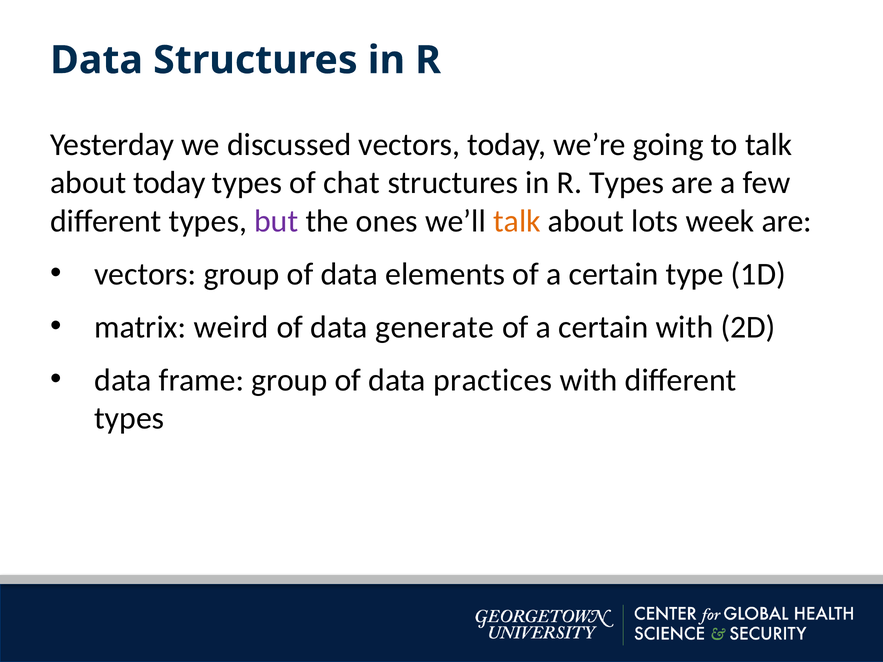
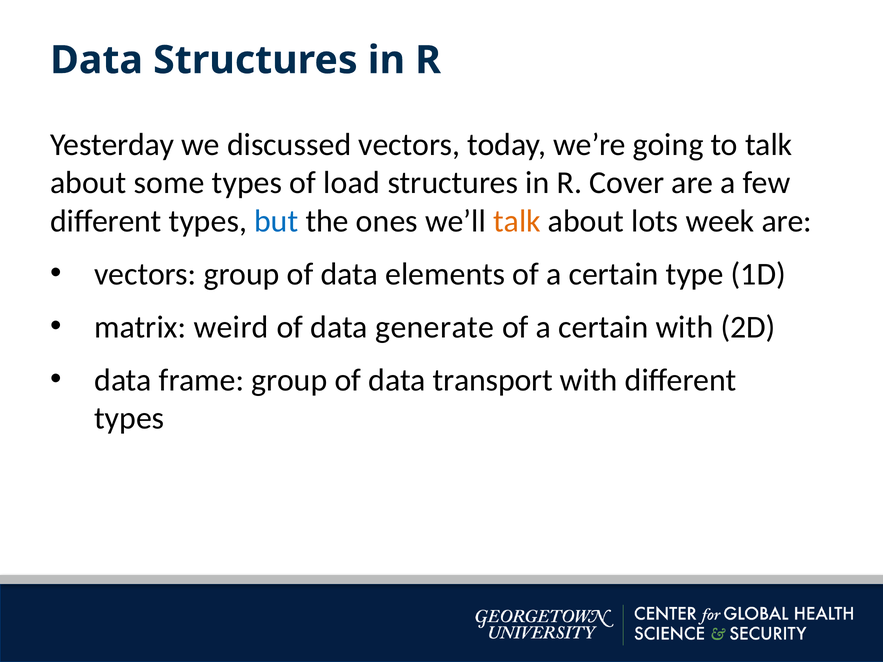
about today: today -> some
chat: chat -> load
R Types: Types -> Cover
but colour: purple -> blue
practices: practices -> transport
